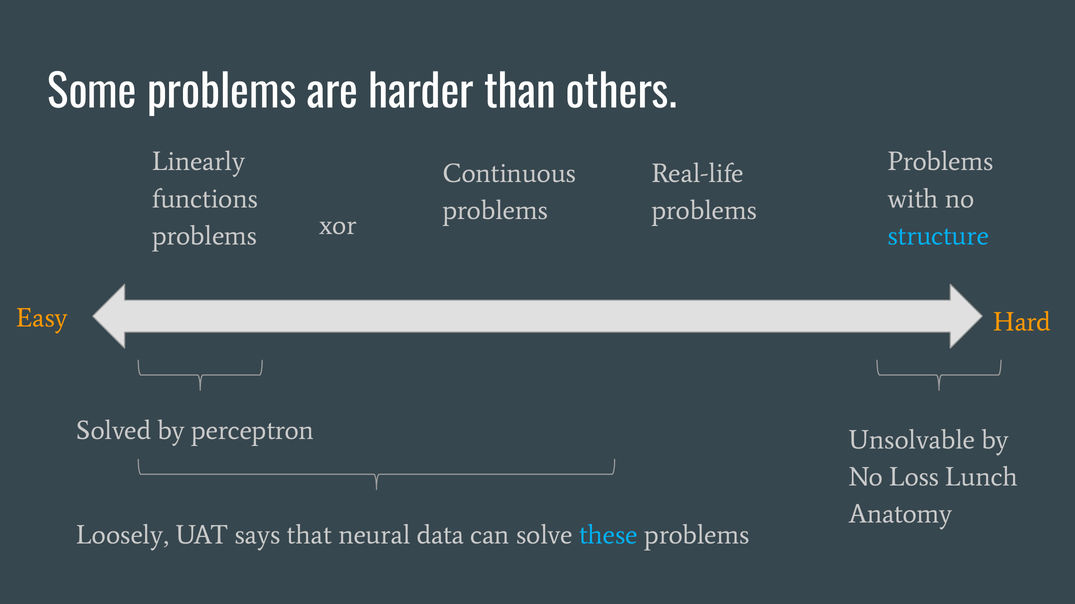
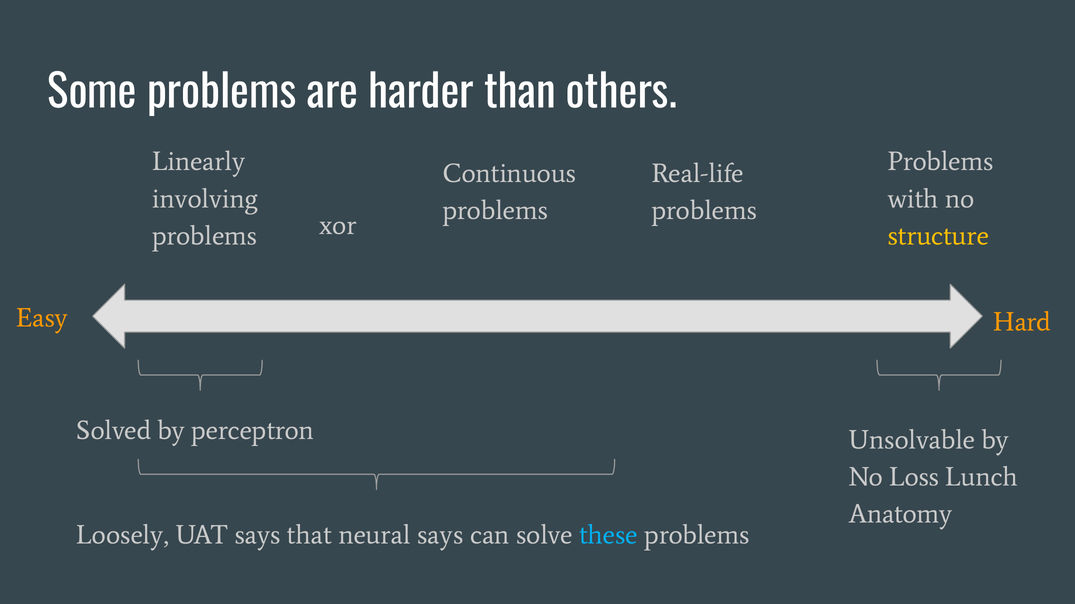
functions: functions -> involving
structure colour: light blue -> yellow
neural data: data -> says
